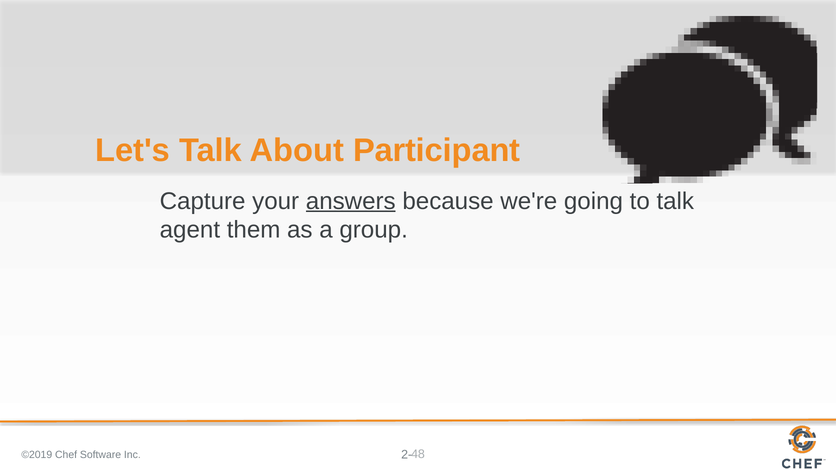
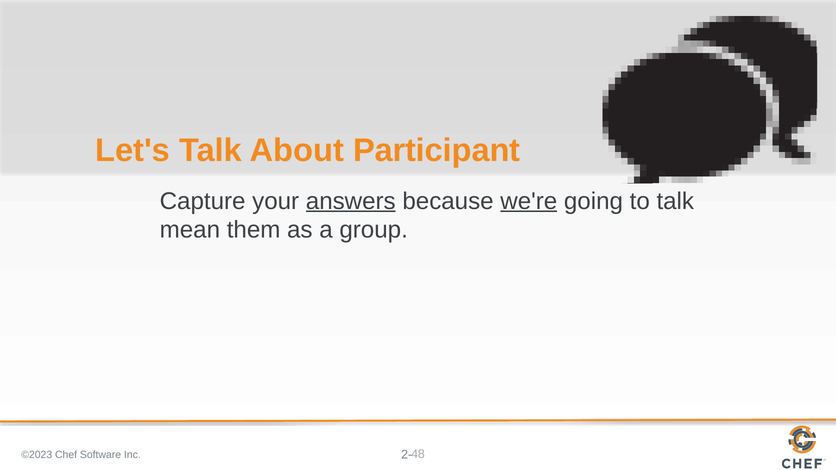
we're underline: none -> present
agent: agent -> mean
©2019: ©2019 -> ©2023
